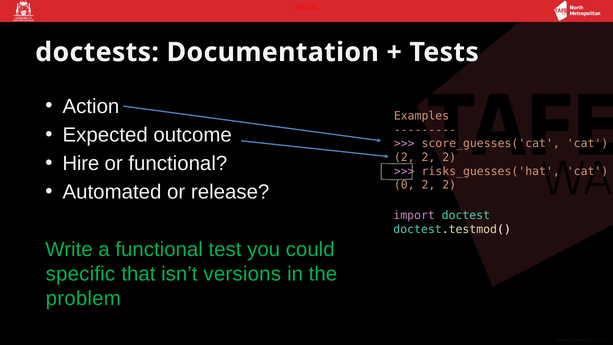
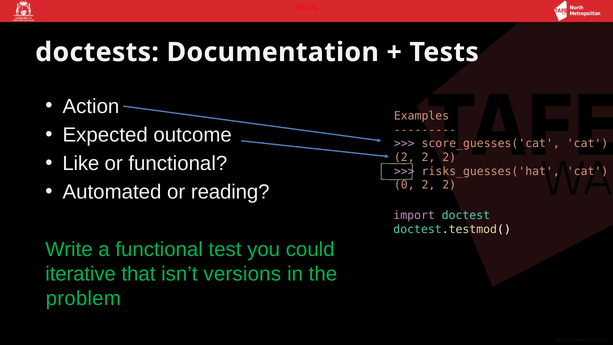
Hire: Hire -> Like
release: release -> reading
specific: specific -> iterative
